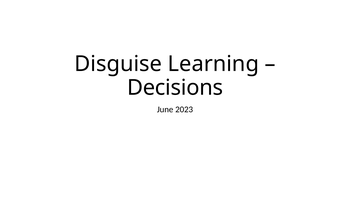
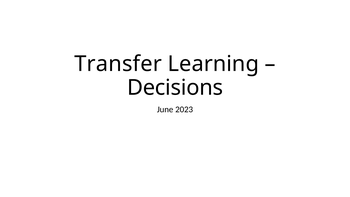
Disguise: Disguise -> Transfer
